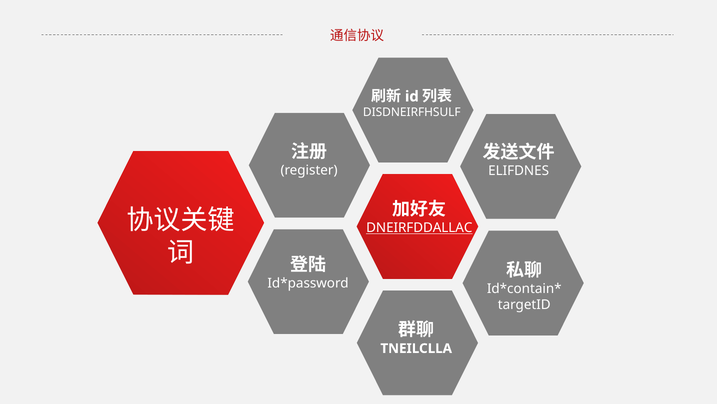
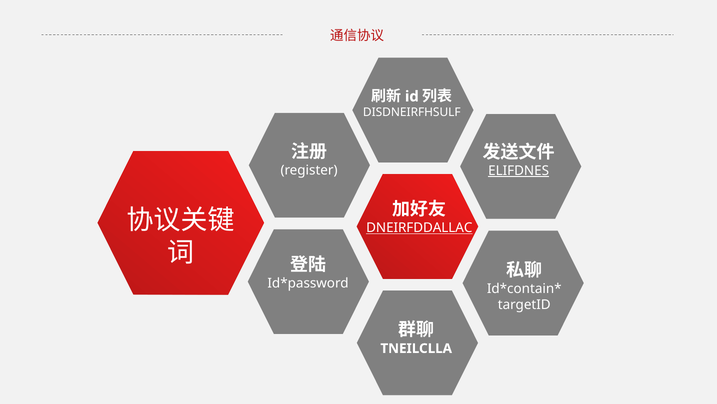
ELIFDNES underline: none -> present
